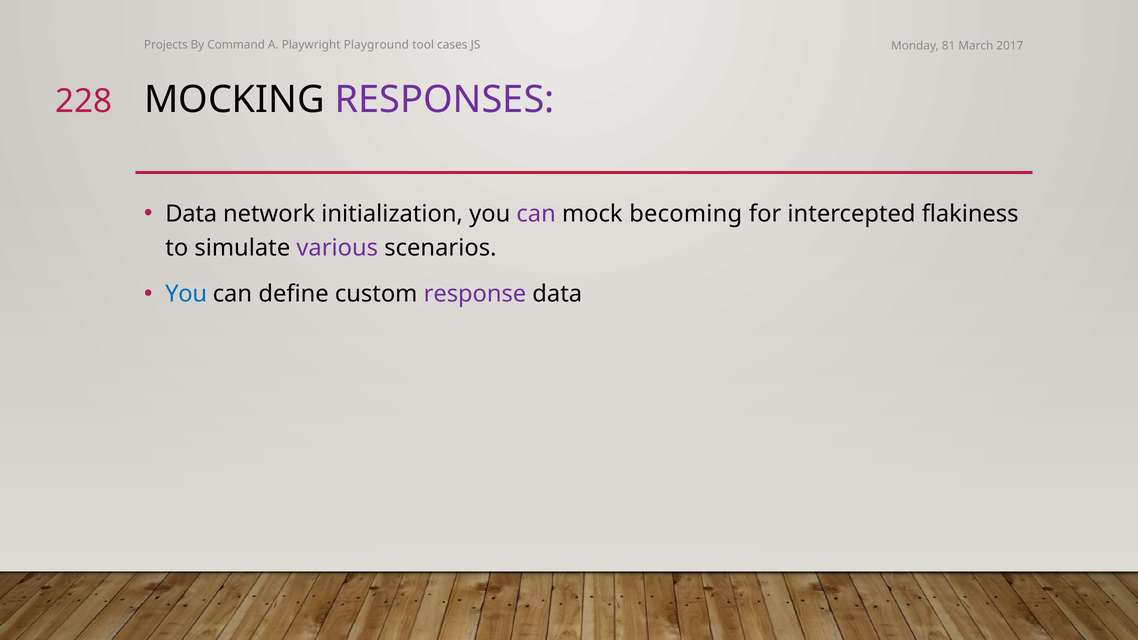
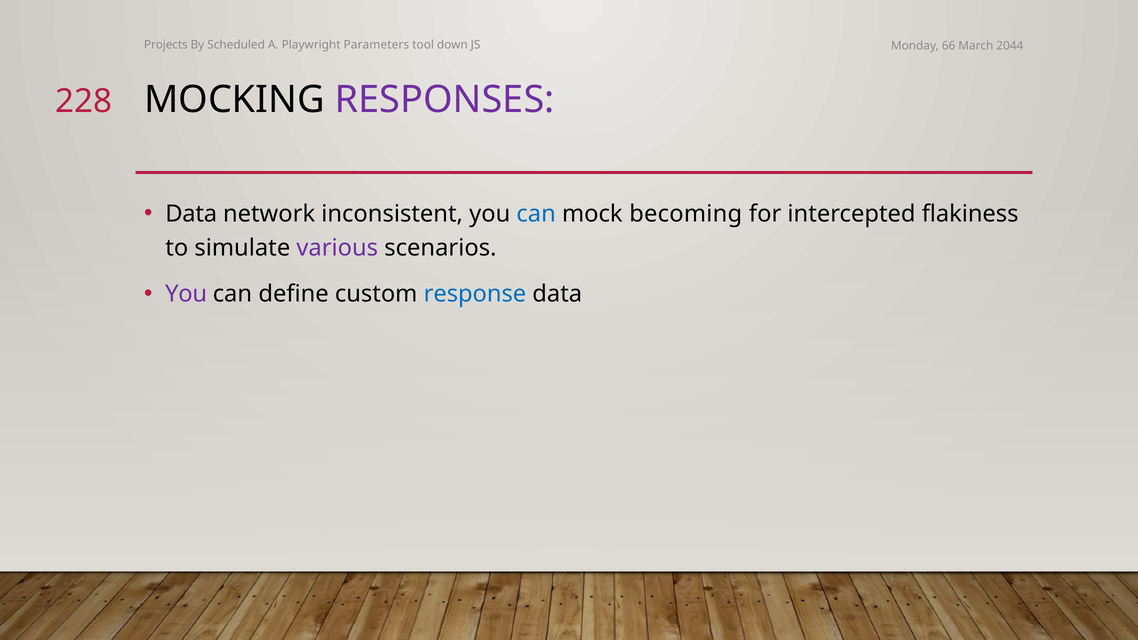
Command: Command -> Scheduled
Playground: Playground -> Parameters
cases: cases -> down
81: 81 -> 66
2017: 2017 -> 2044
initialization: initialization -> inconsistent
can at (536, 214) colour: purple -> blue
You at (186, 294) colour: blue -> purple
response colour: purple -> blue
